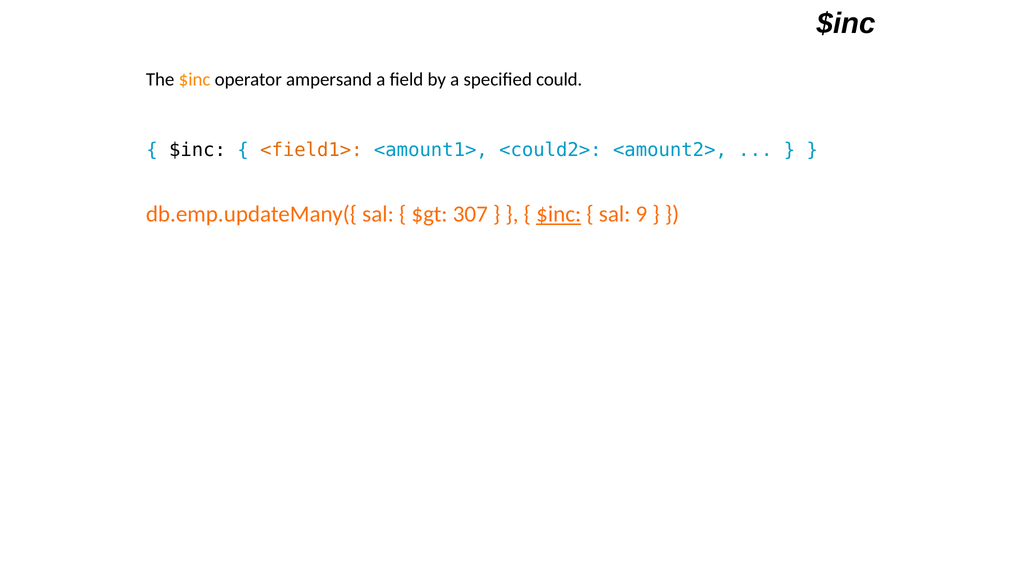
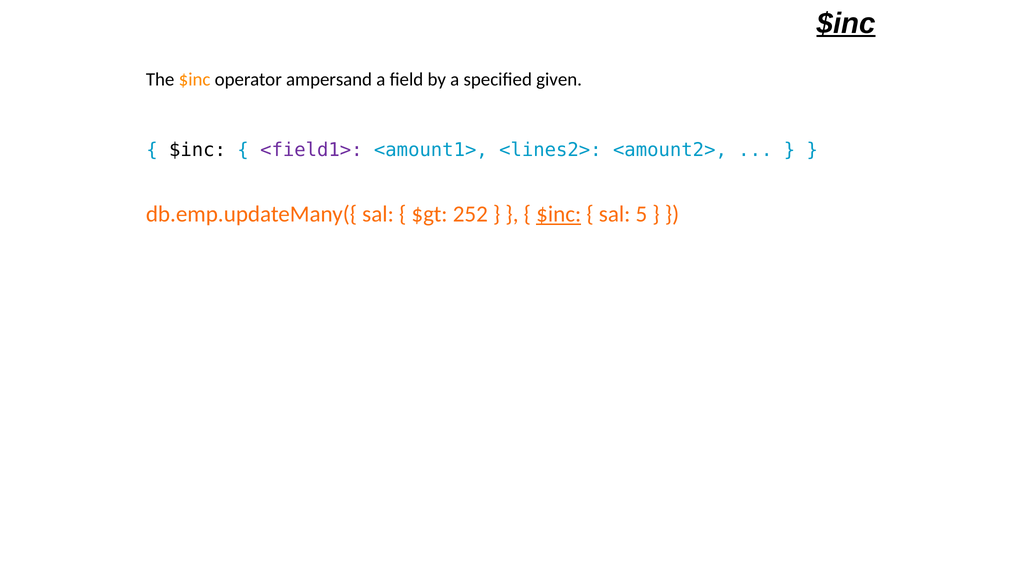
$inc at (846, 23) underline: none -> present
could: could -> given
<field1> colour: orange -> purple
<could2>: <could2> -> <lines2>
307: 307 -> 252
9: 9 -> 5
